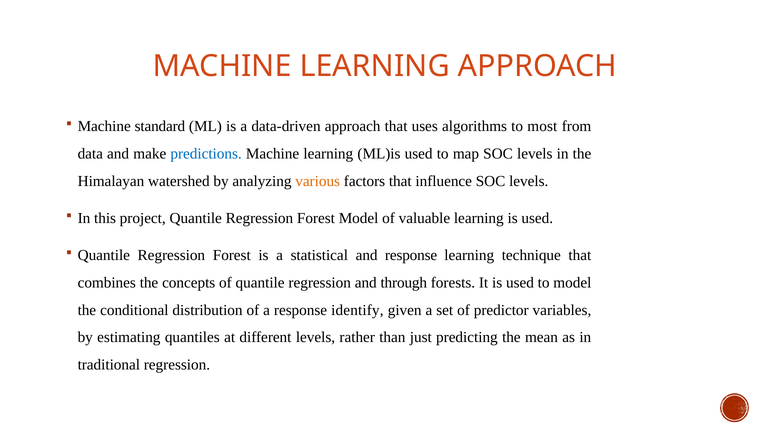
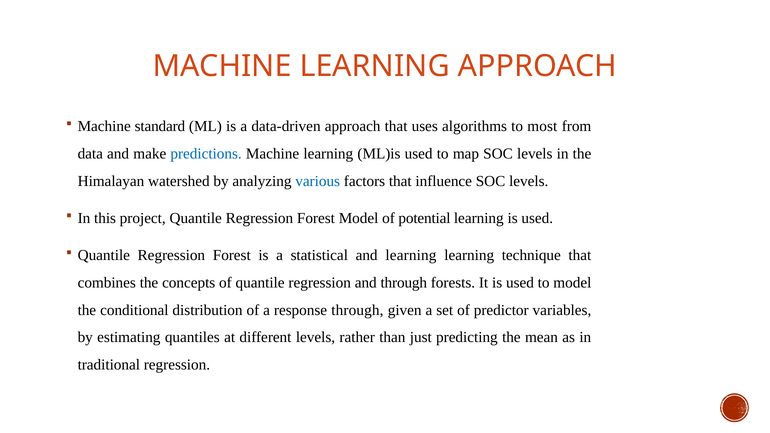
various colour: orange -> blue
valuable: valuable -> potential
and response: response -> learning
response identify: identify -> through
